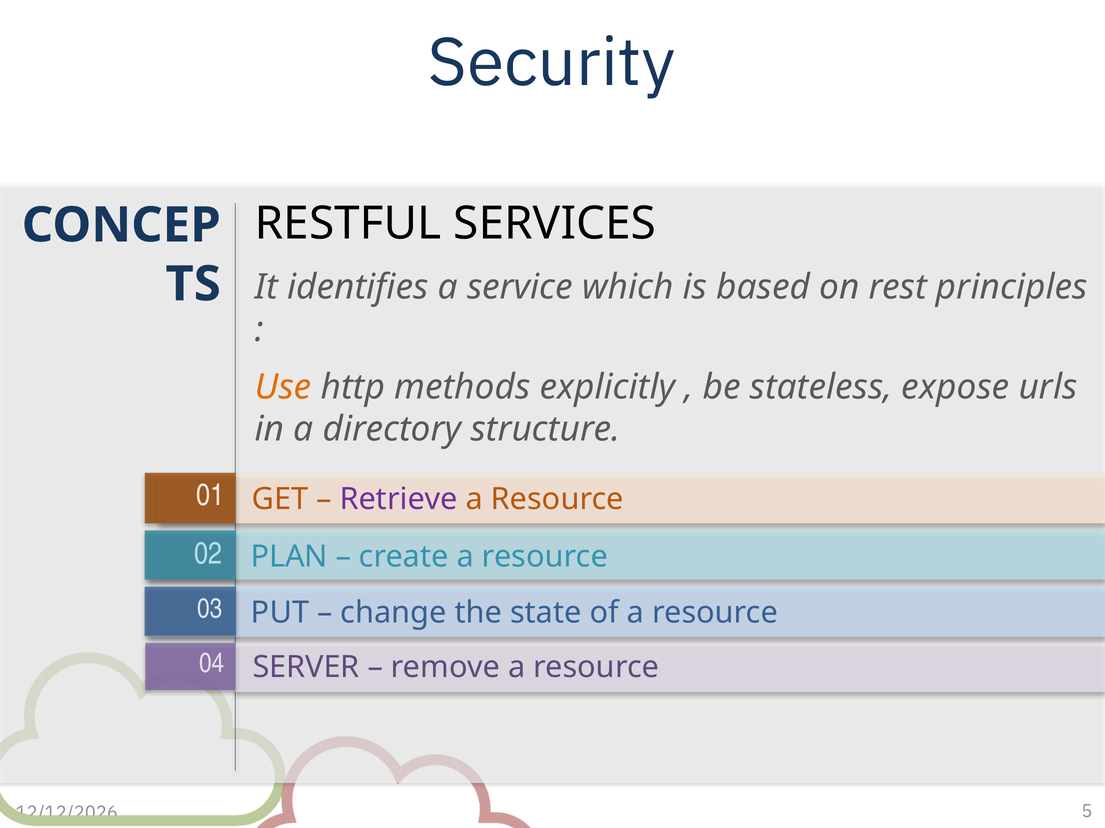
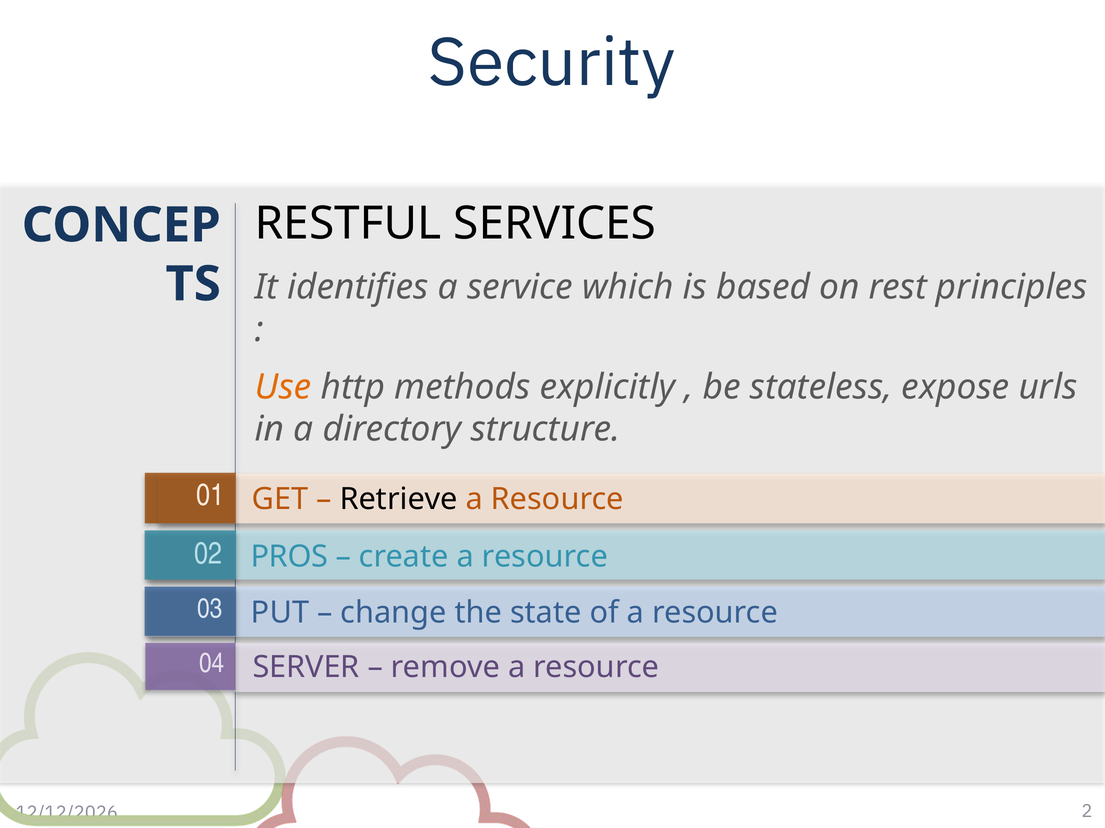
Retrieve colour: purple -> black
PLAN: PLAN -> PROS
5: 5 -> 2
